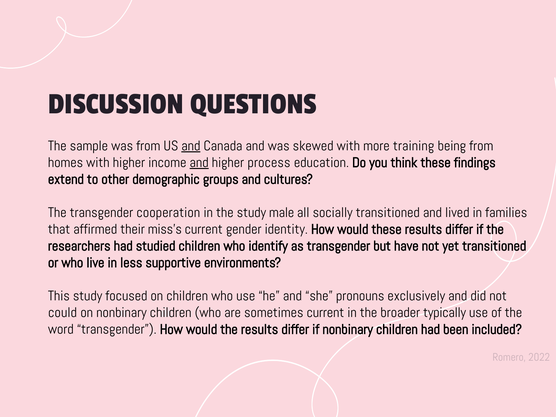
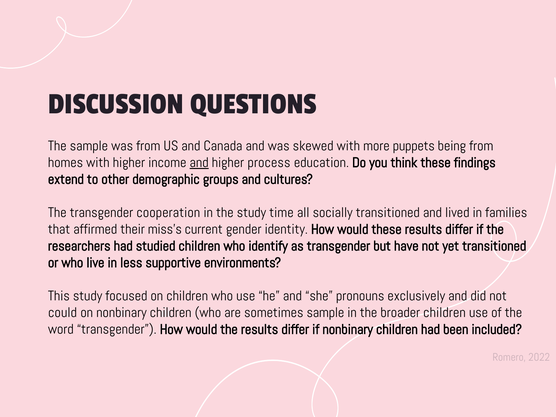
and at (191, 146) underline: present -> none
training: training -> puppets
male: male -> time
sometimes current: current -> sample
broader typically: typically -> children
